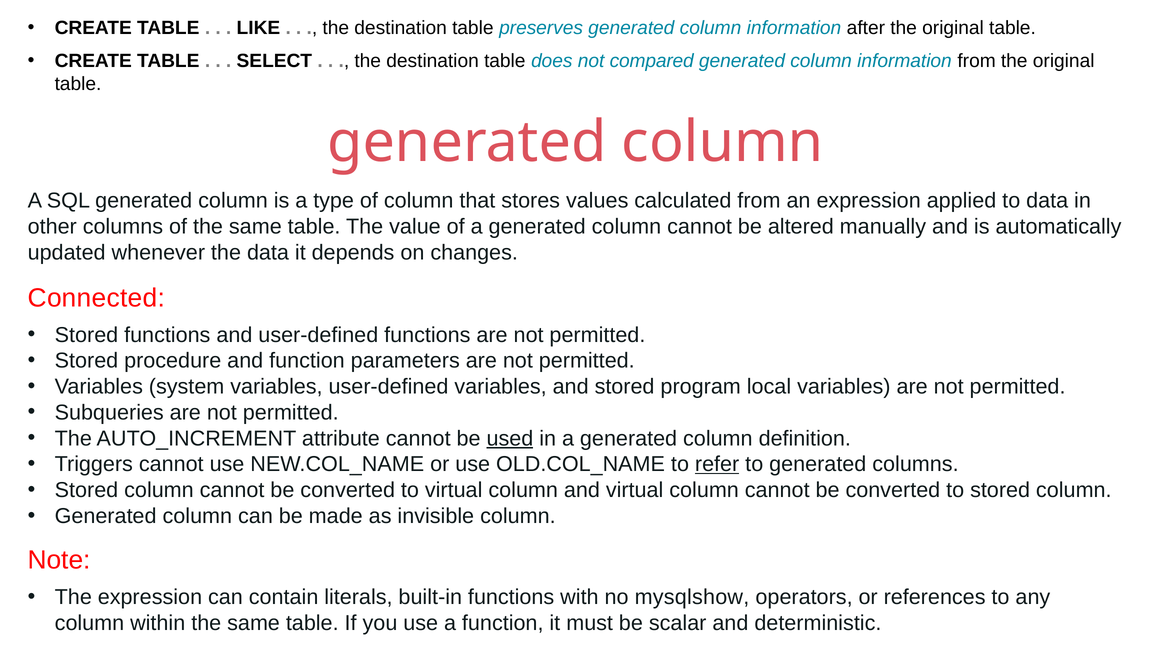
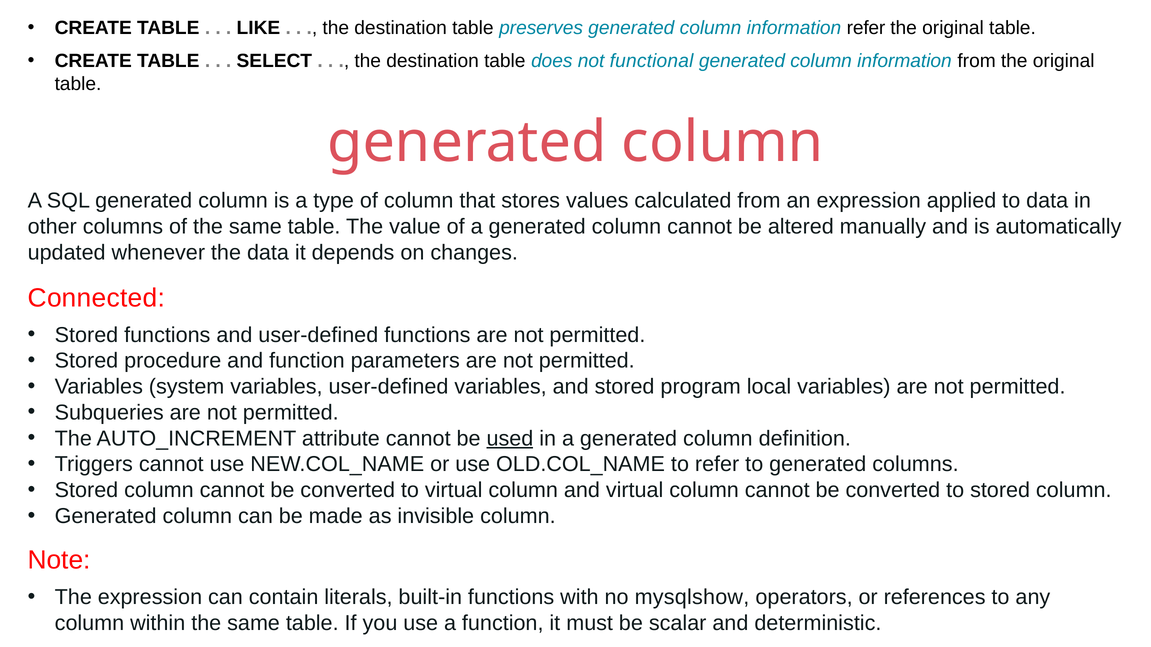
information after: after -> refer
compared: compared -> functional
refer at (717, 465) underline: present -> none
